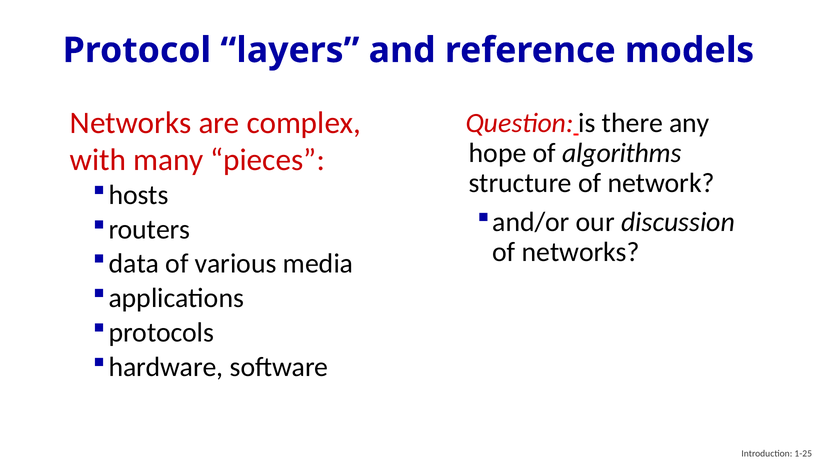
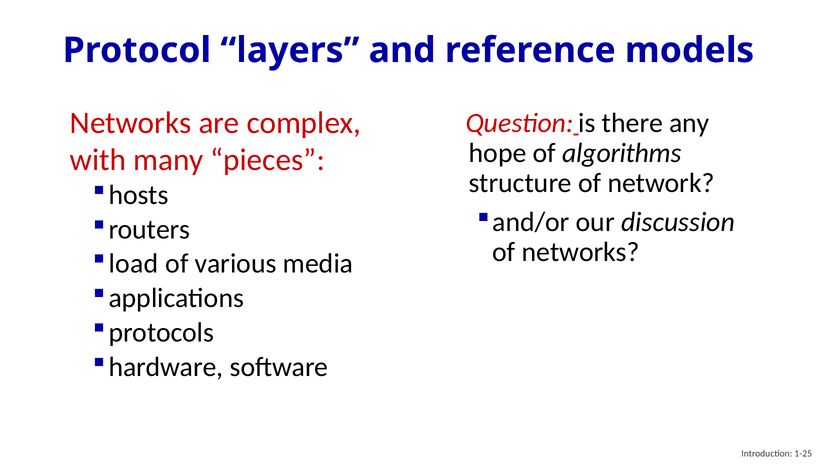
data: data -> load
